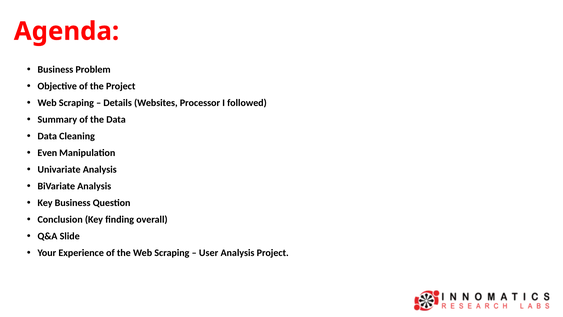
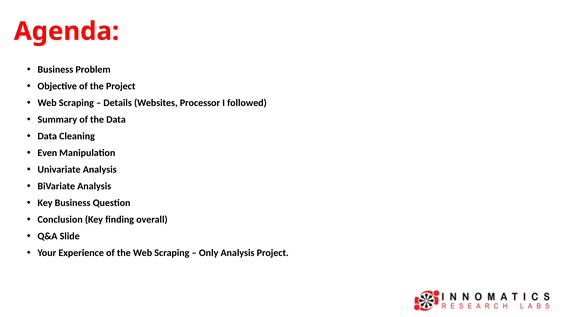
User: User -> Only
